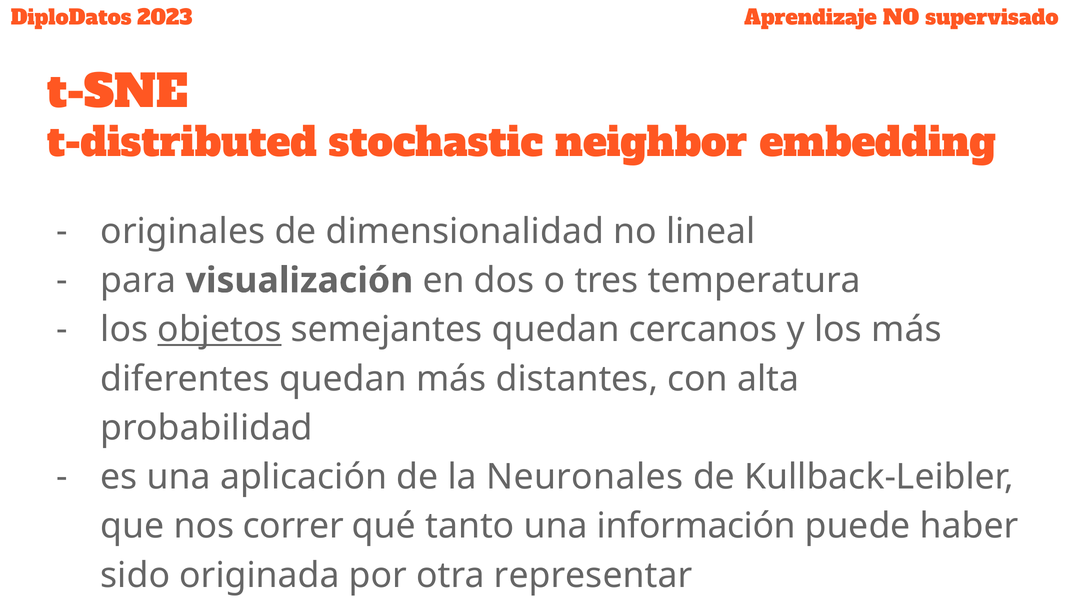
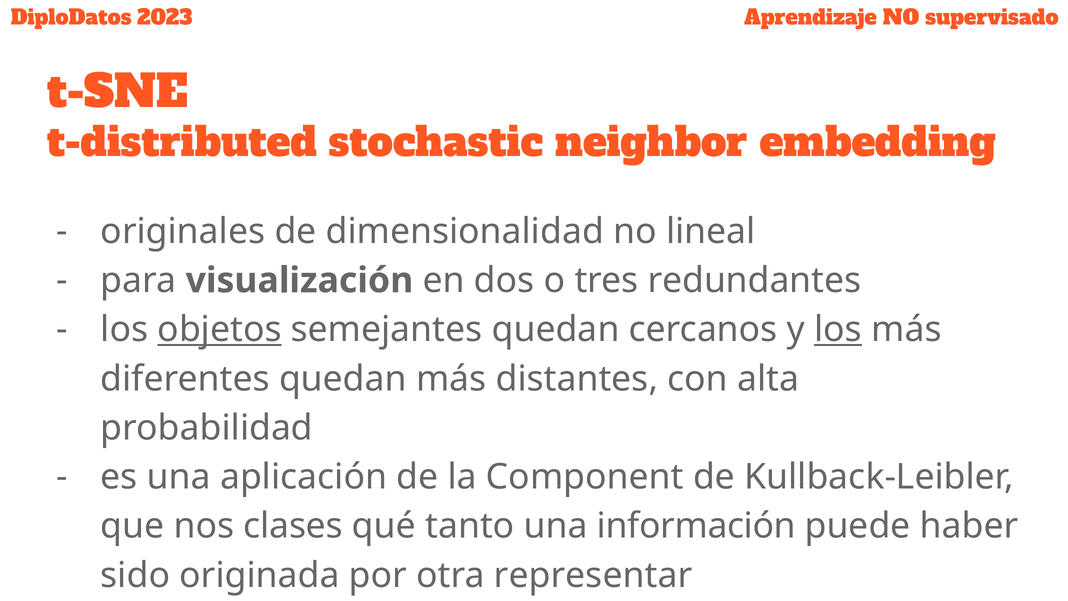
temperatura: temperatura -> redundantes
los at (838, 330) underline: none -> present
Neuronales: Neuronales -> Component
correr: correr -> clases
